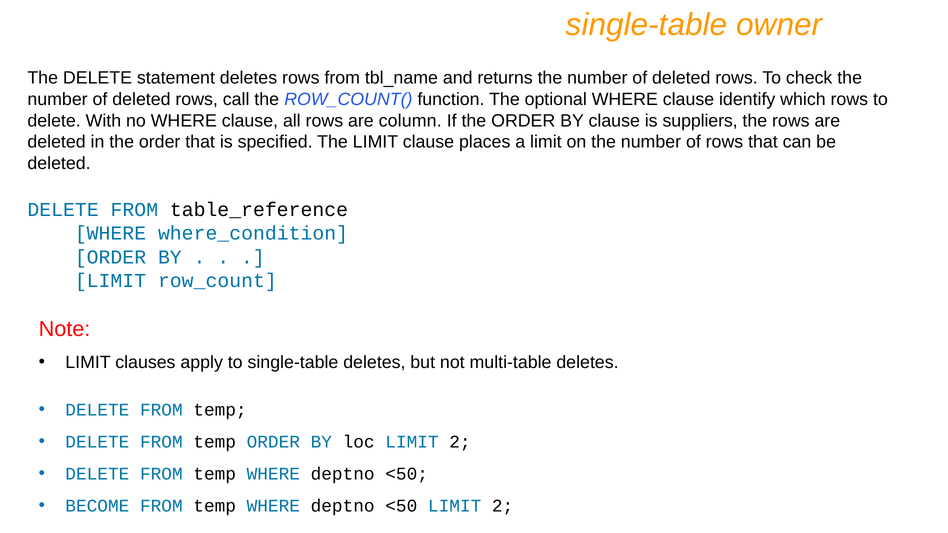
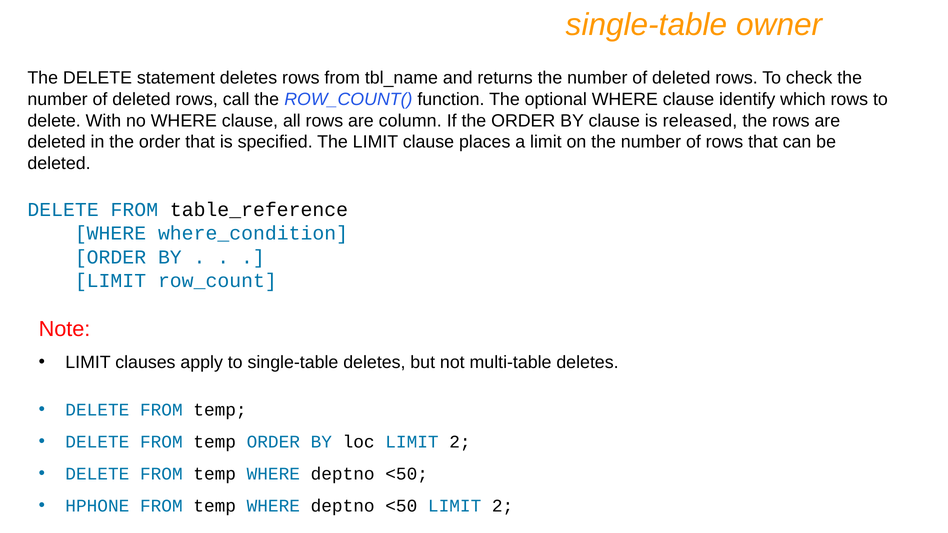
suppliers: suppliers -> released
BECOME: BECOME -> HPHONE
